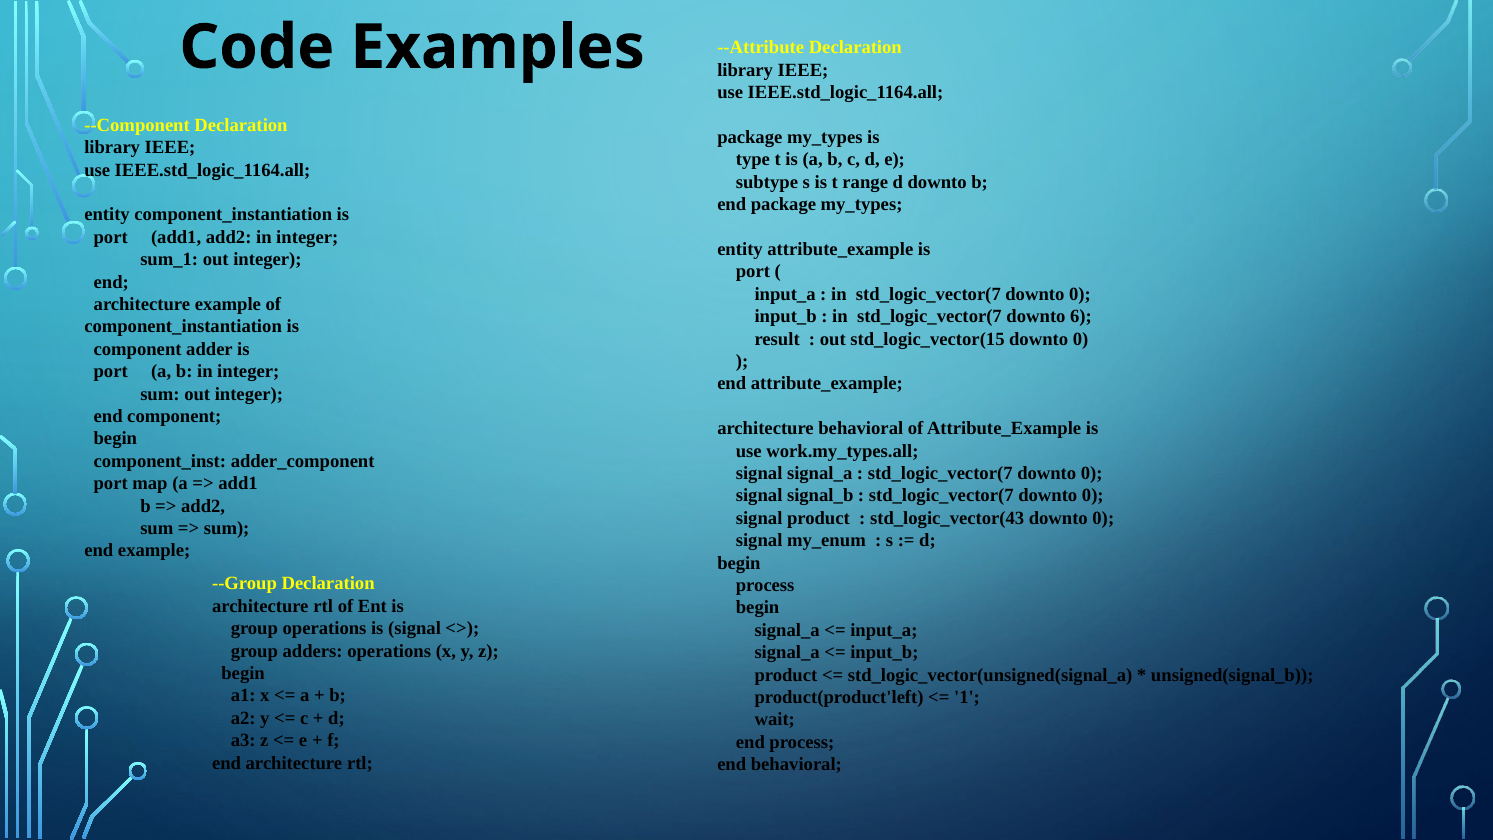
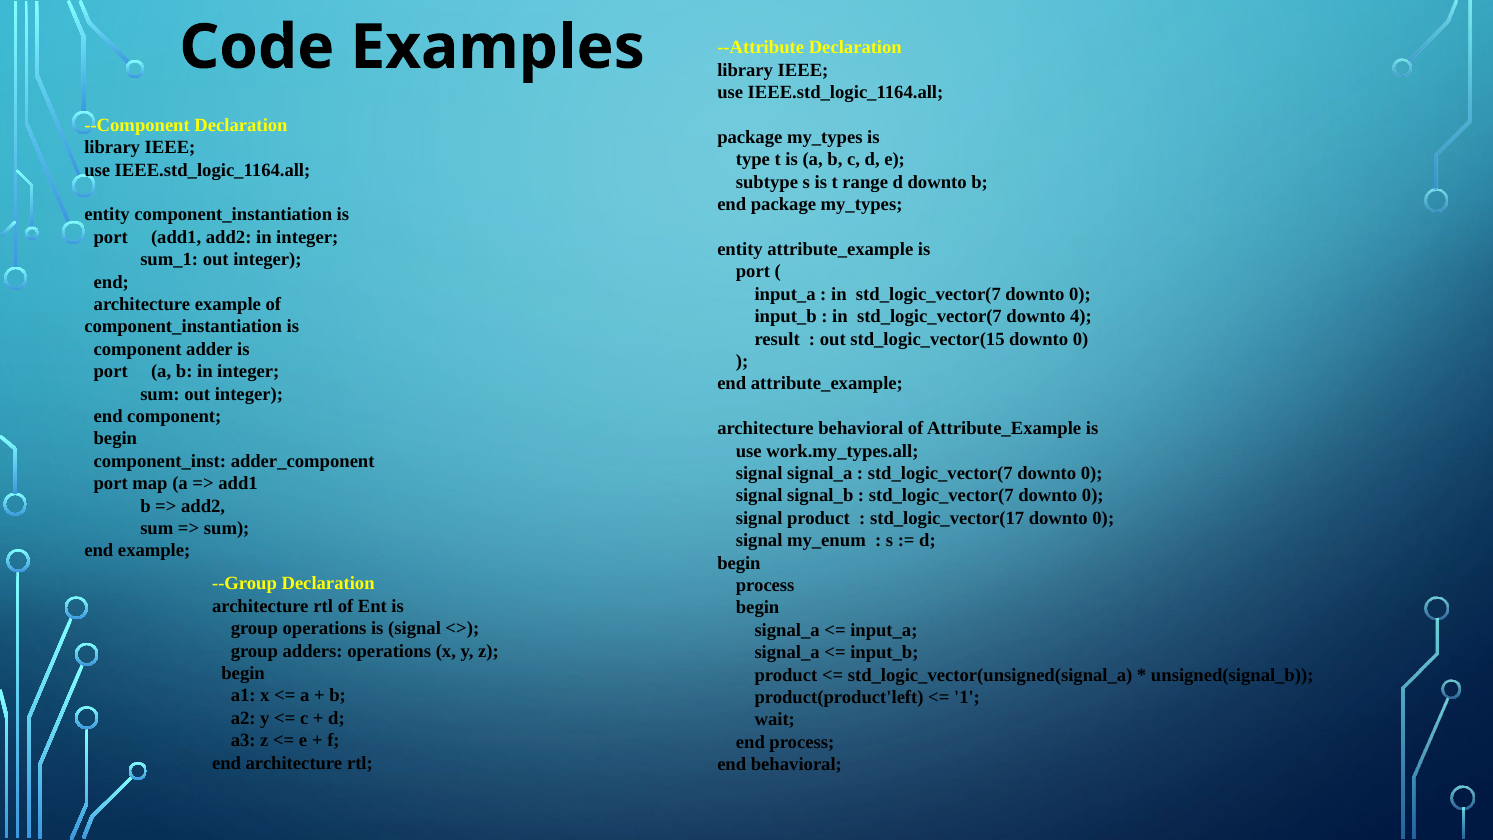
6: 6 -> 4
std_logic_vector(43: std_logic_vector(43 -> std_logic_vector(17
